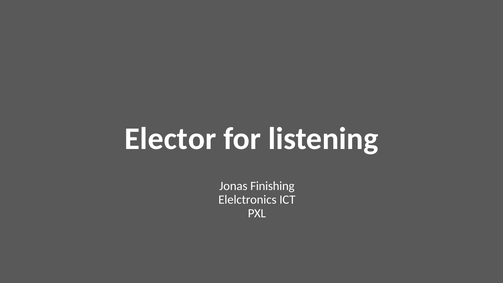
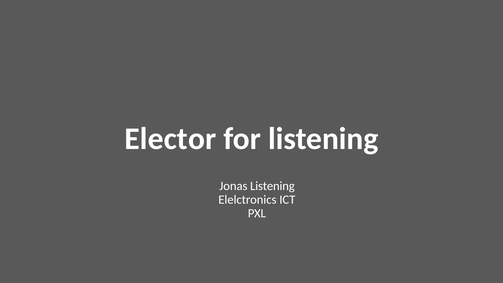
Jonas Finishing: Finishing -> Listening
